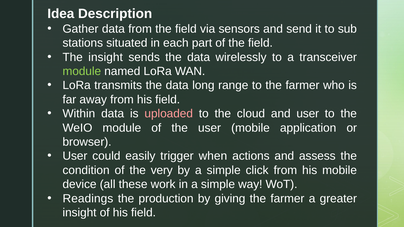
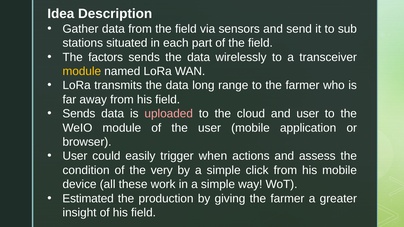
The insight: insight -> factors
module at (82, 71) colour: light green -> yellow
Within at (79, 114): Within -> Sends
Readings: Readings -> Estimated
